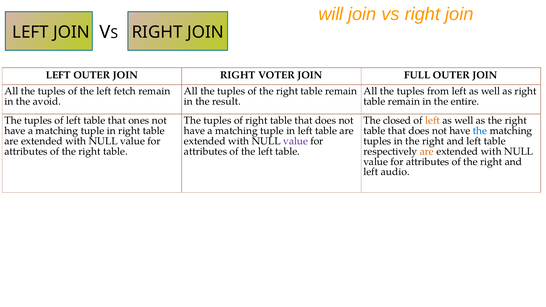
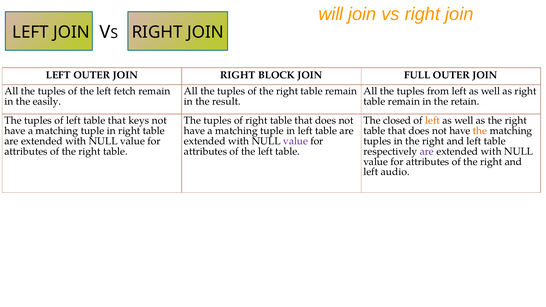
VOTER: VOTER -> BLOCK
avoid: avoid -> easily
entire: entire -> retain
ones: ones -> keys
the at (480, 131) colour: blue -> orange
are at (427, 151) colour: orange -> purple
